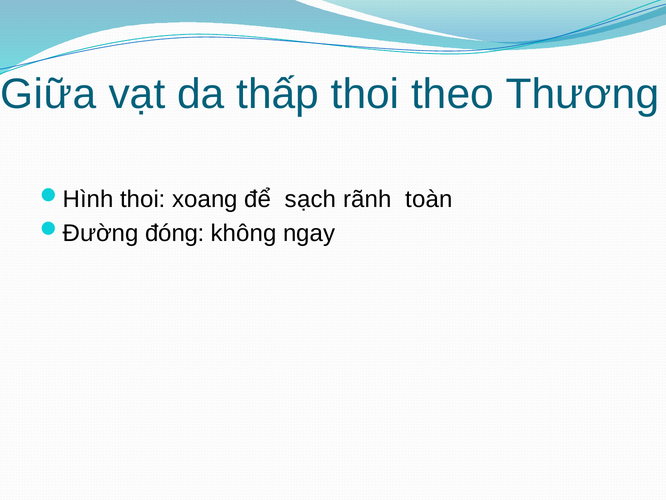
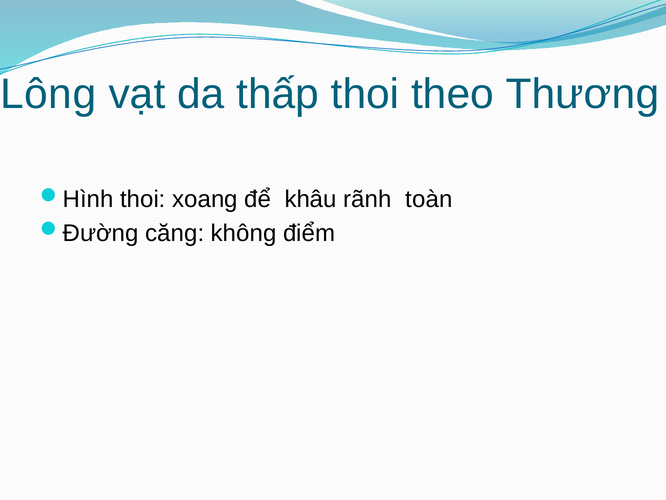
Giữa: Giữa -> Lông
sạch: sạch -> khâu
đóng: đóng -> căng
ngay: ngay -> điểm
